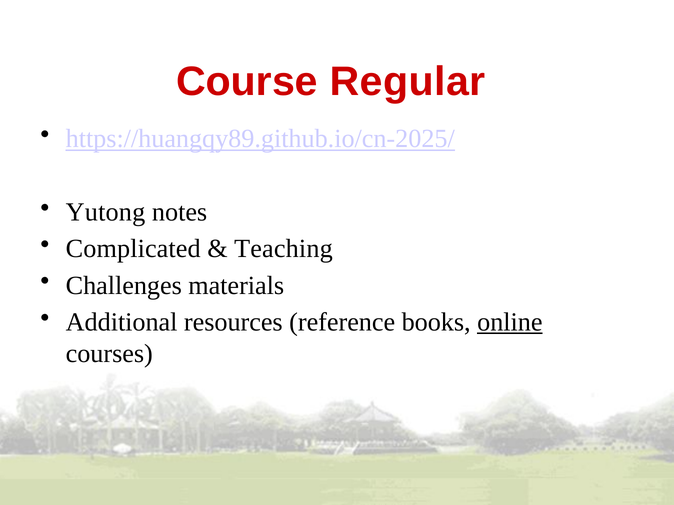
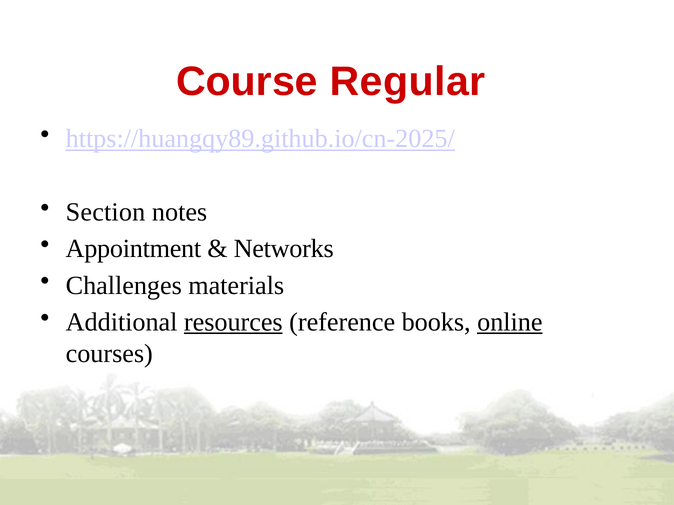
Yutong: Yutong -> Section
Complicated: Complicated -> Appointment
Teaching: Teaching -> Networks
resources underline: none -> present
